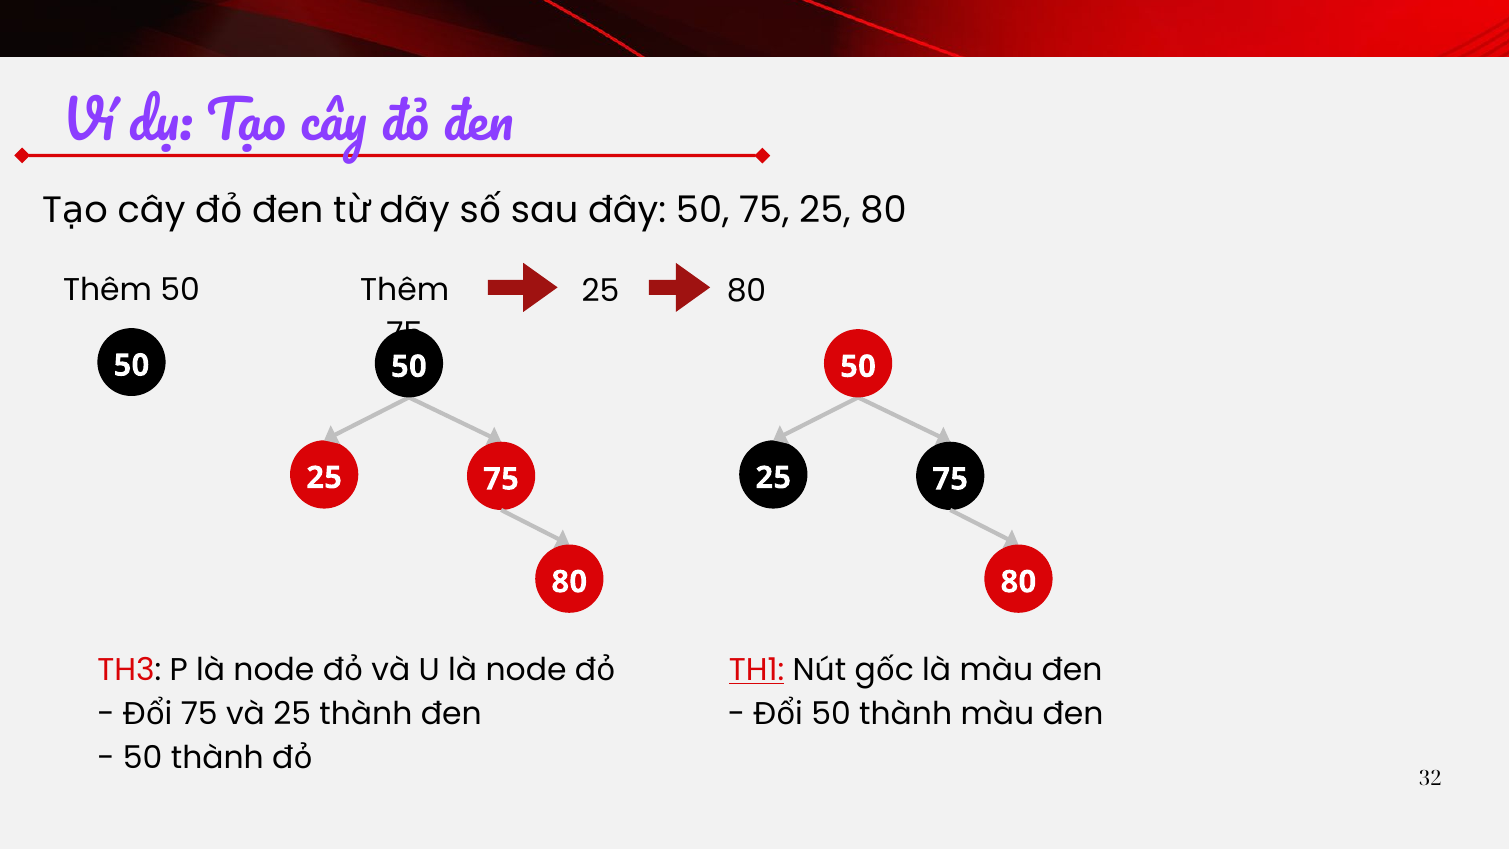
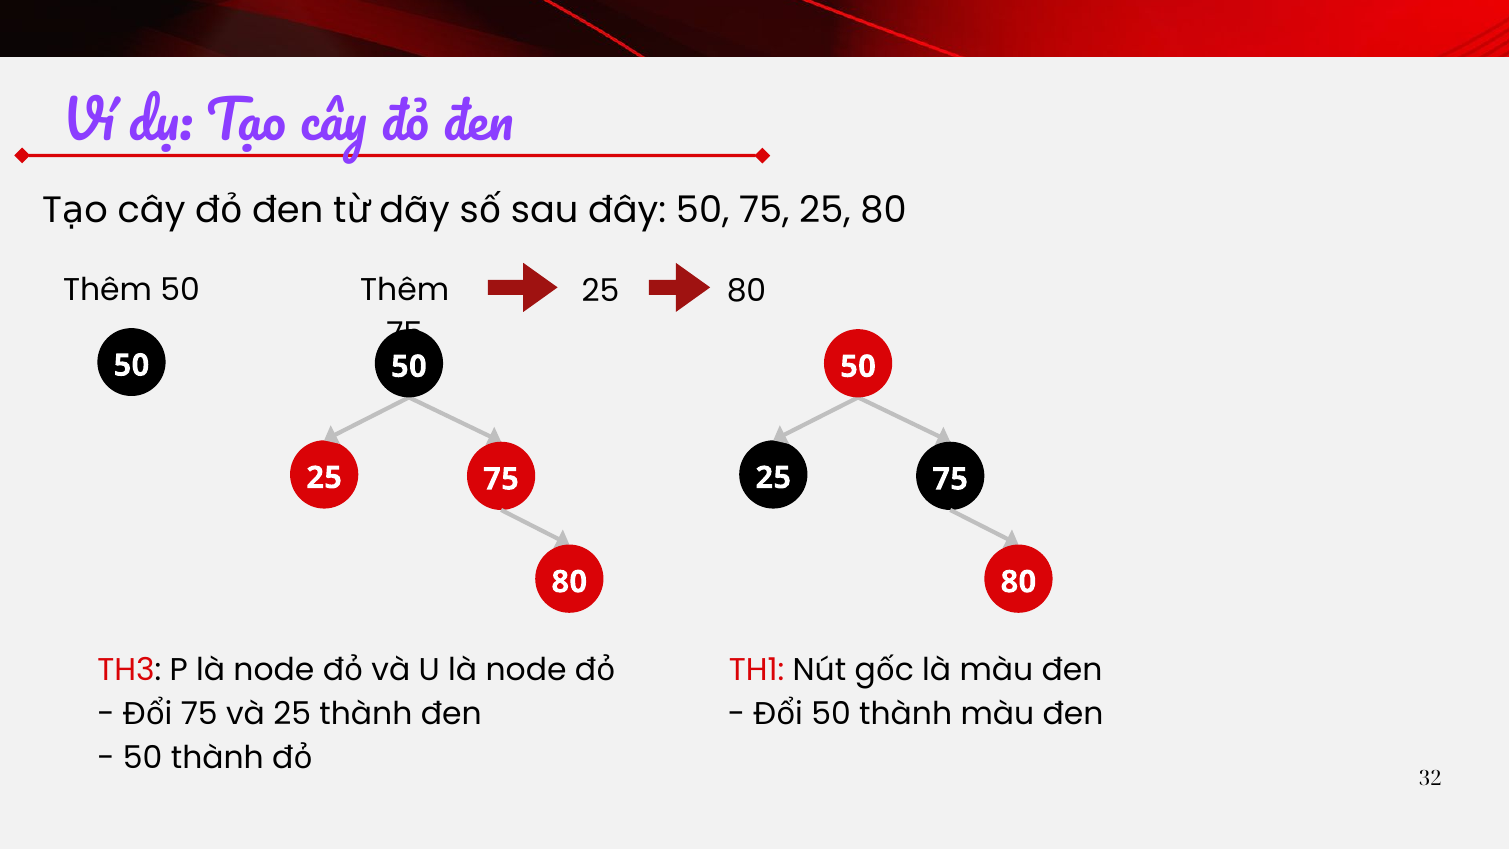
TH1 underline: present -> none
